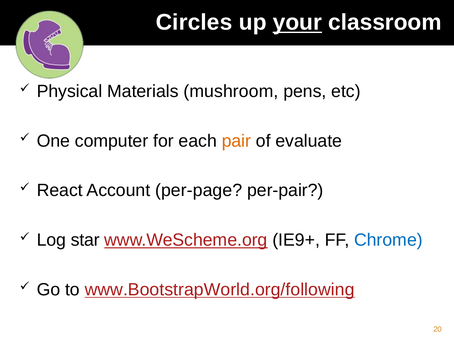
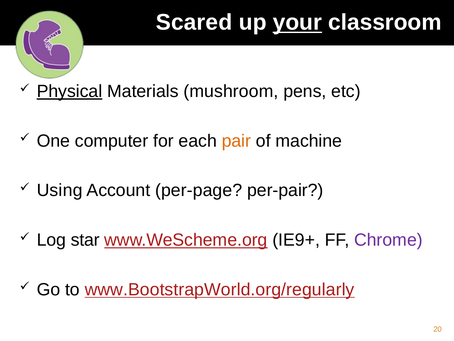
Circles: Circles -> Scared
Physical underline: none -> present
evaluate: evaluate -> machine
React: React -> Using
Chrome colour: blue -> purple
www.BootstrapWorld.org/following: www.BootstrapWorld.org/following -> www.BootstrapWorld.org/regularly
